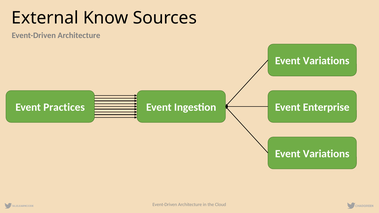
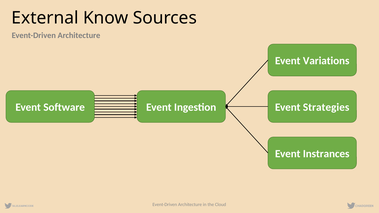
Practices: Practices -> Software
Enterprise: Enterprise -> Strategies
Variations at (326, 154): Variations -> Instrances
